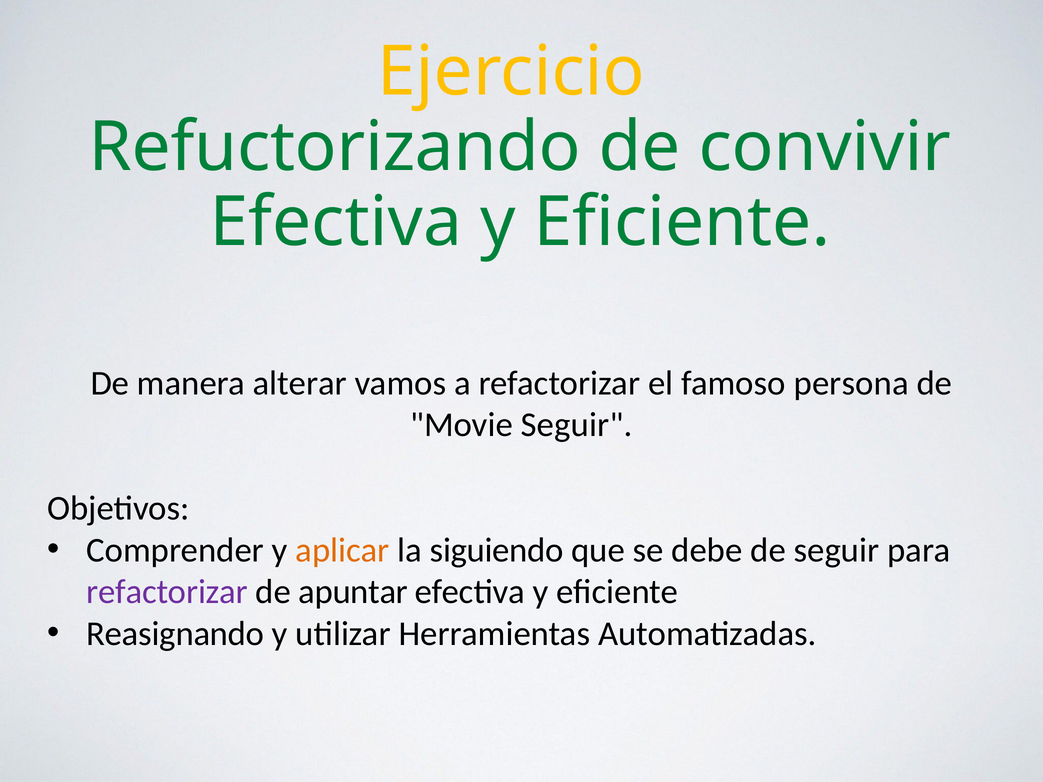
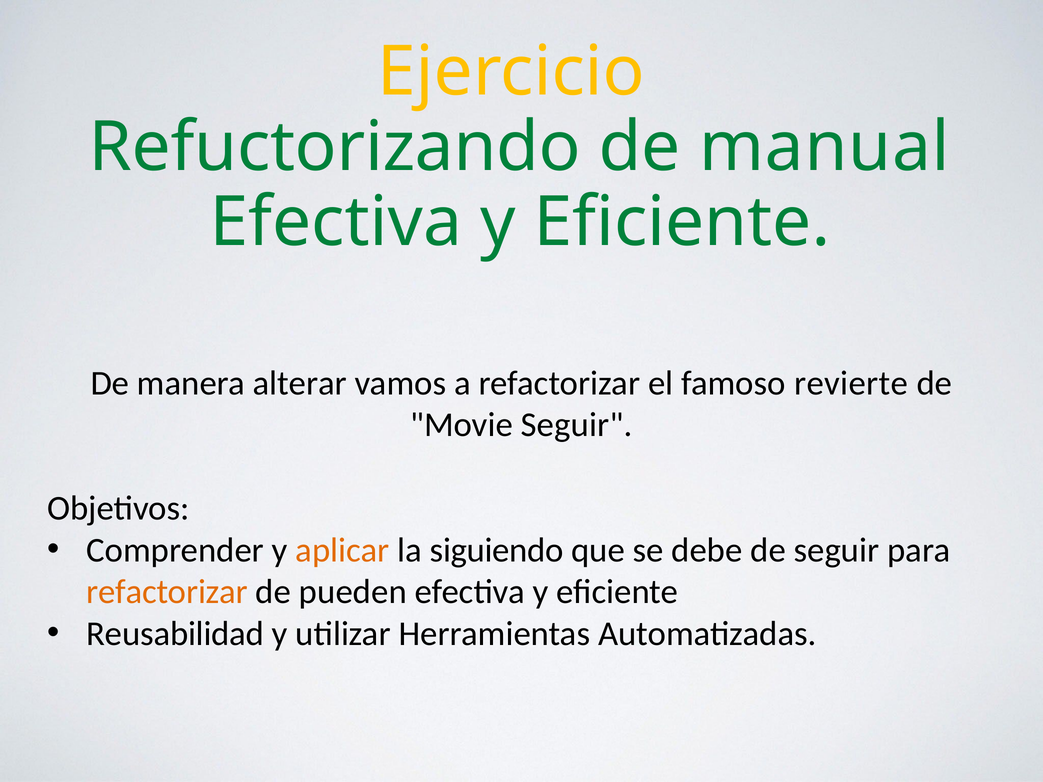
convivir: convivir -> manual
persona: persona -> revierte
refactorizar at (167, 592) colour: purple -> orange
apuntar: apuntar -> pueden
Reasignando: Reasignando -> Reusabilidad
